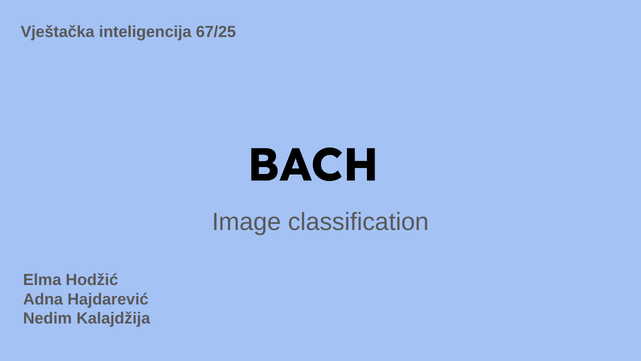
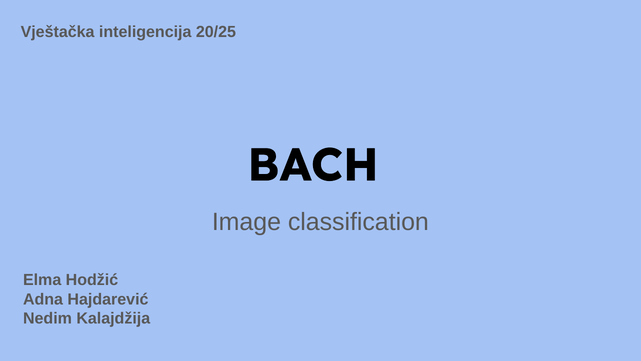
67/25: 67/25 -> 20/25
